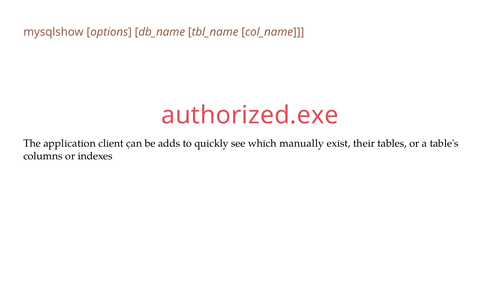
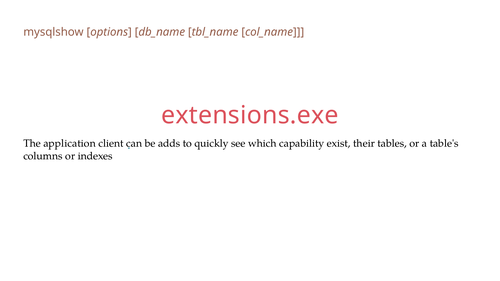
authorized.exe: authorized.exe -> extensions.exe
manually: manually -> capability
